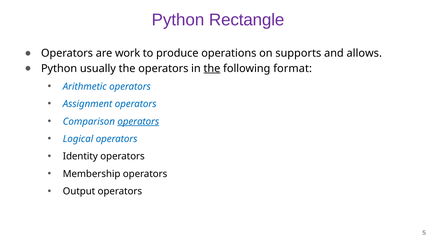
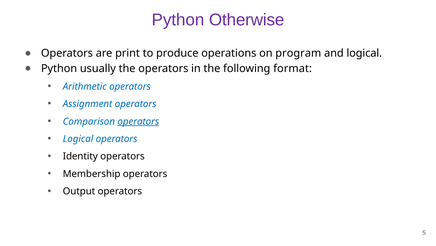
Rectangle: Rectangle -> Otherwise
work: work -> print
supports: supports -> program
and allows: allows -> logical
the at (212, 68) underline: present -> none
